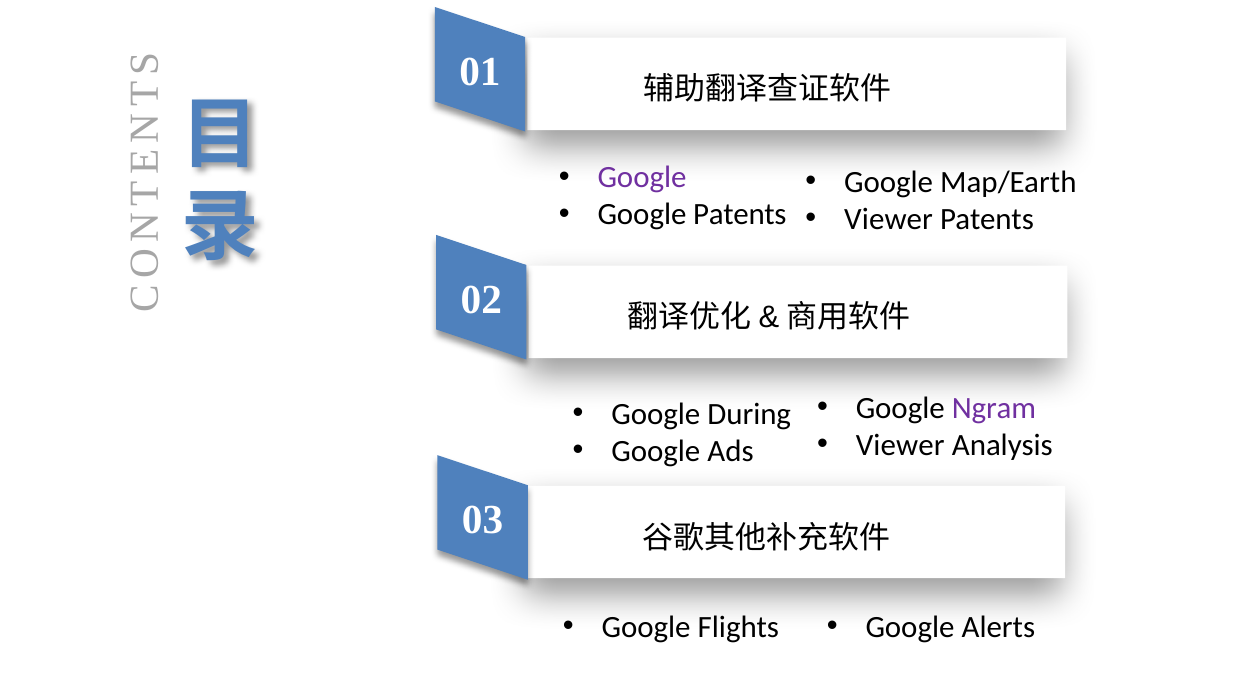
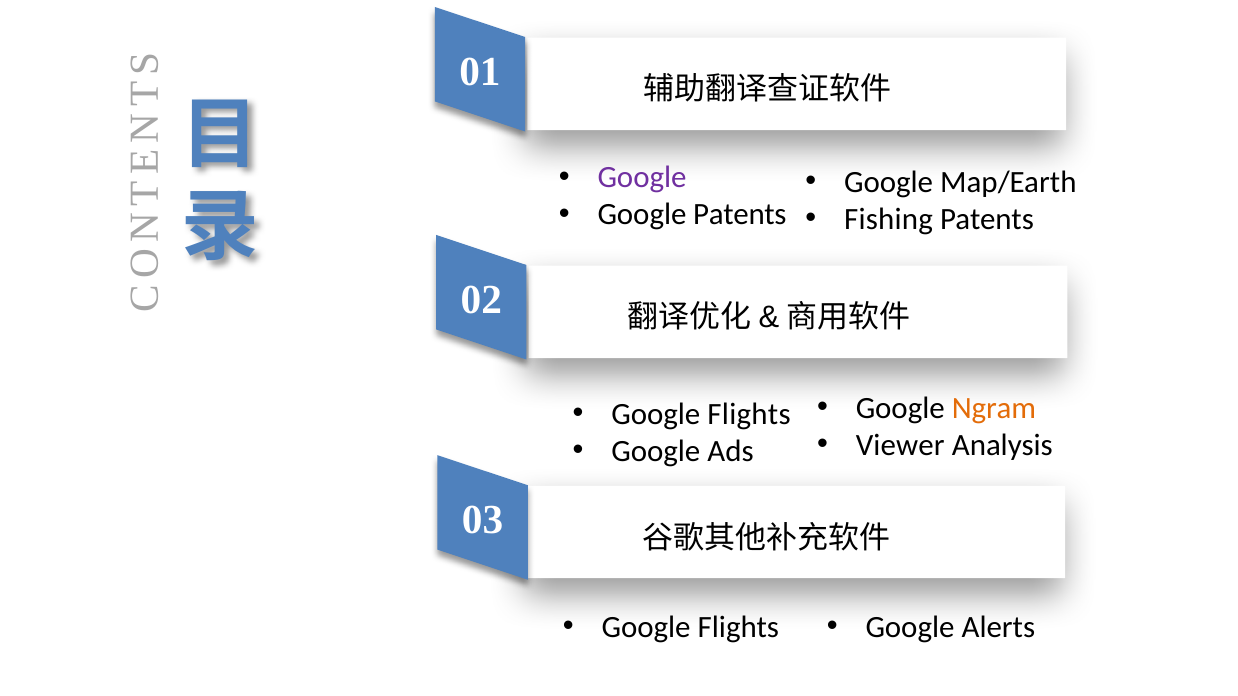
Viewer at (889, 219): Viewer -> Fishing
Ngram colour: purple -> orange
During at (749, 414): During -> Flights
